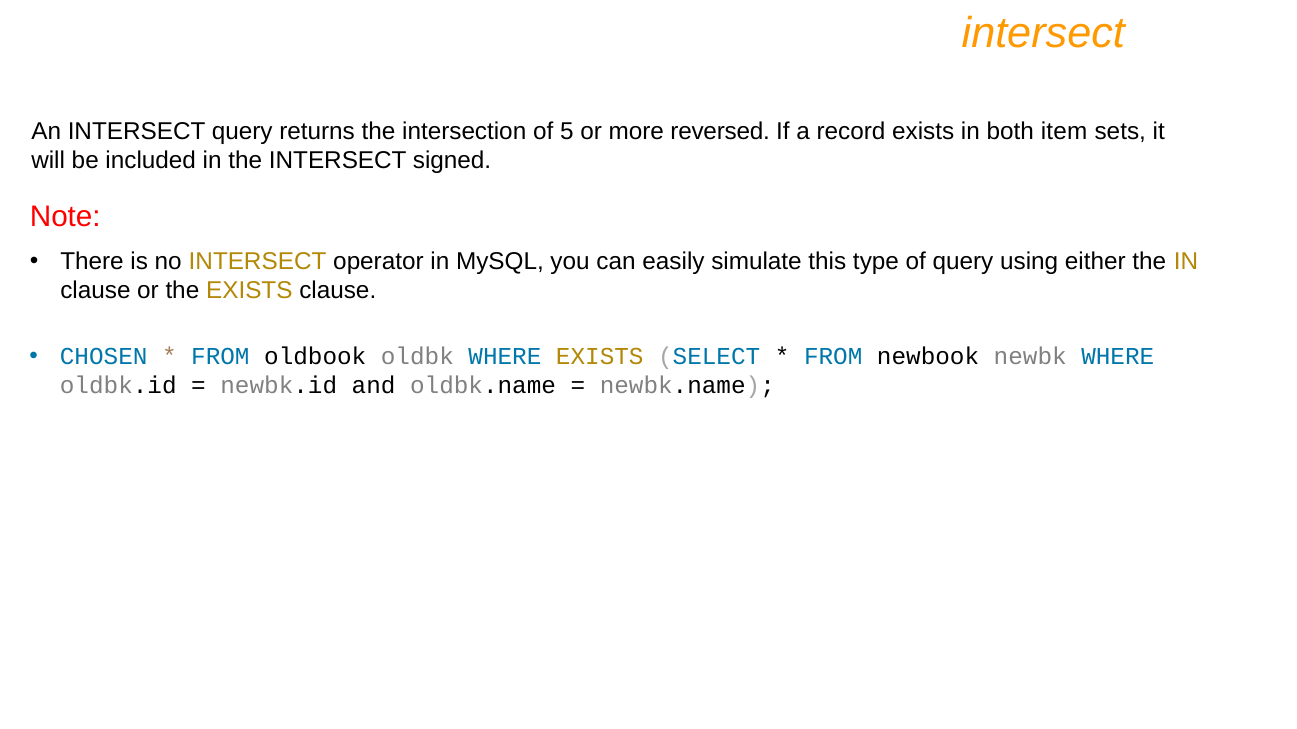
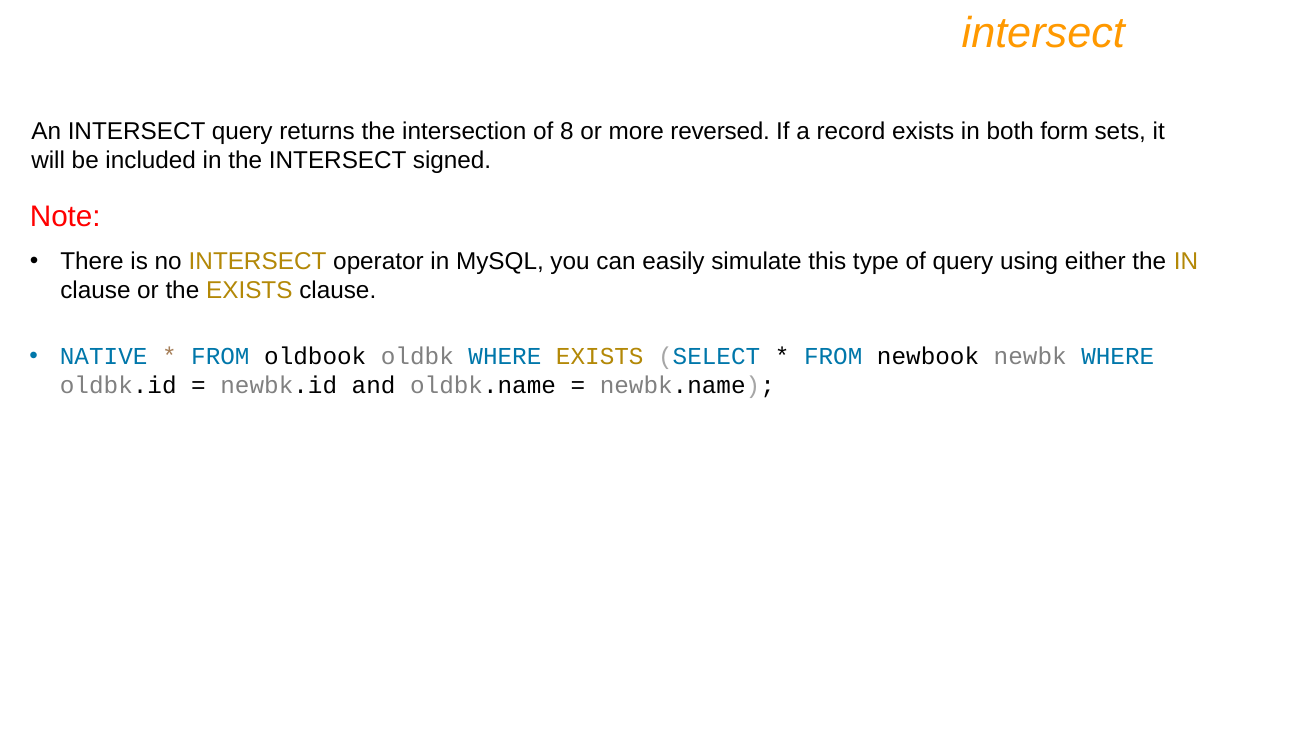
5: 5 -> 8
item: item -> form
CHOSEN: CHOSEN -> NATIVE
